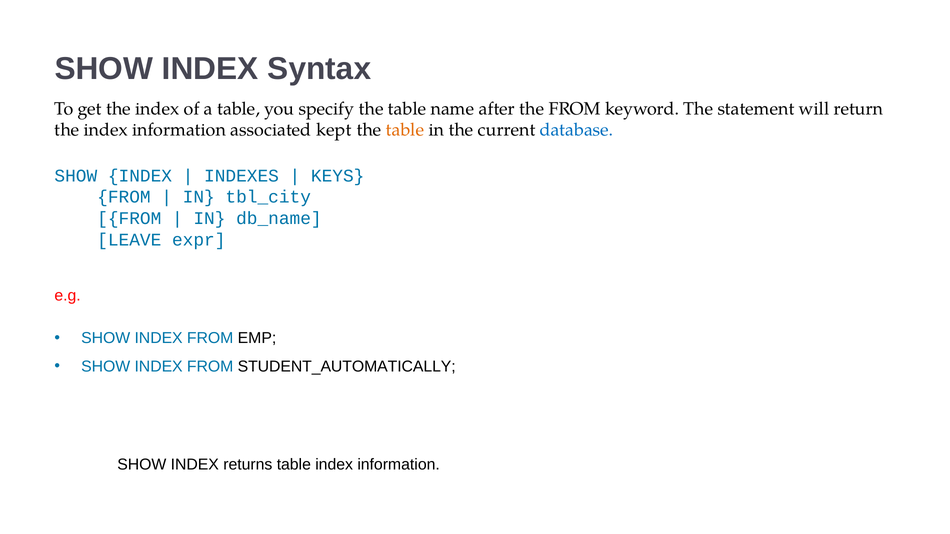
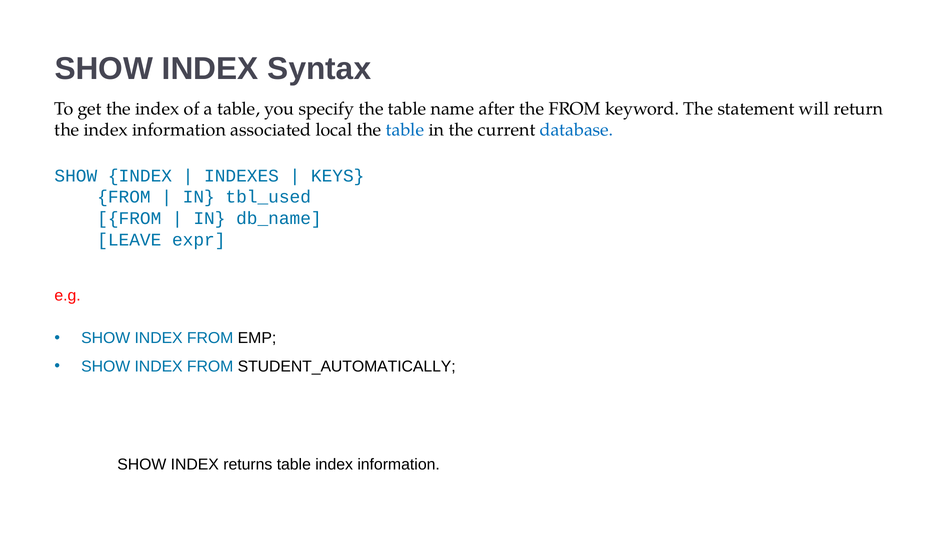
kept: kept -> local
table at (405, 130) colour: orange -> blue
tbl_city: tbl_city -> tbl_used
